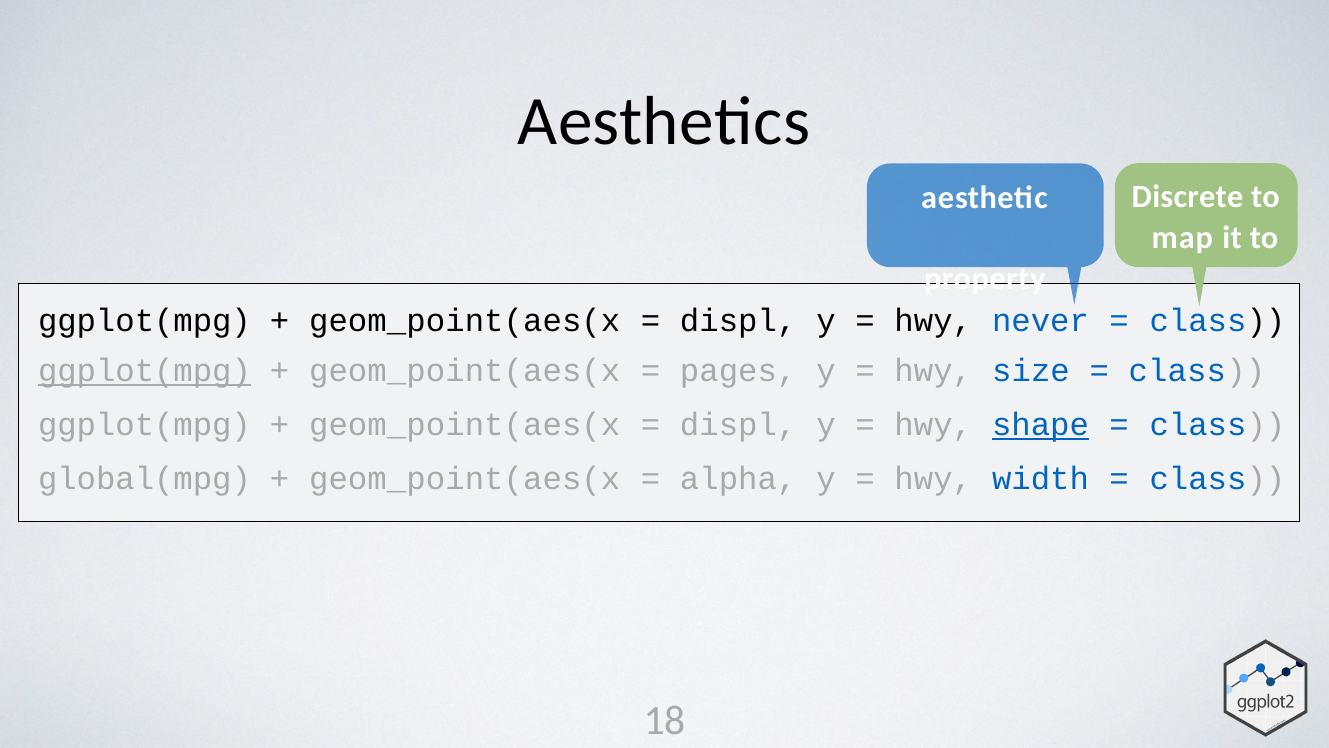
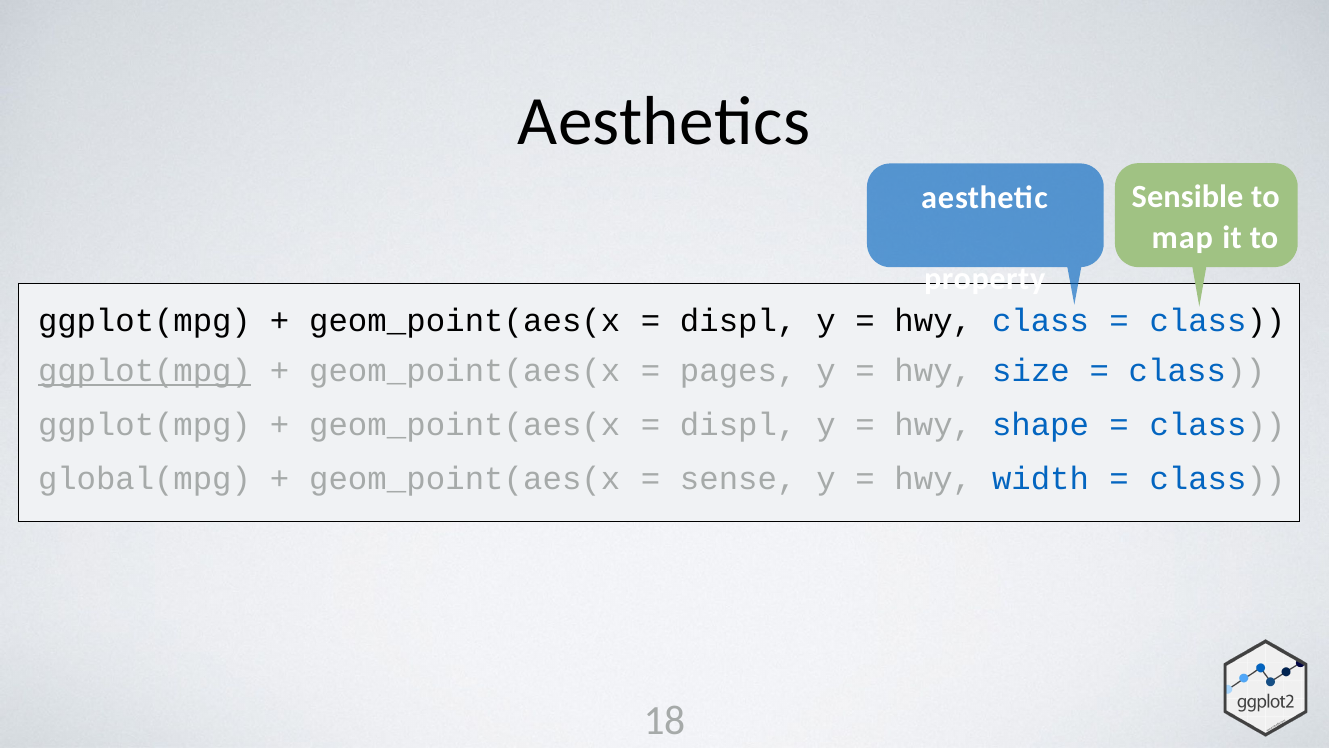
Discrete: Discrete -> Sensible
hwy never: never -> class
shape underline: present -> none
alpha: alpha -> sense
